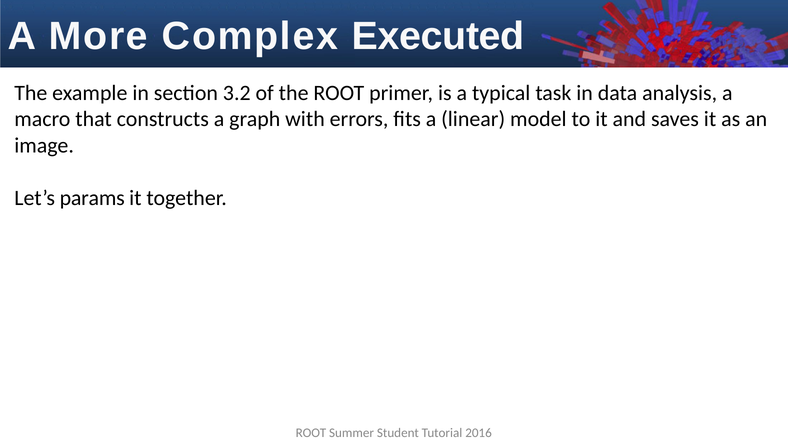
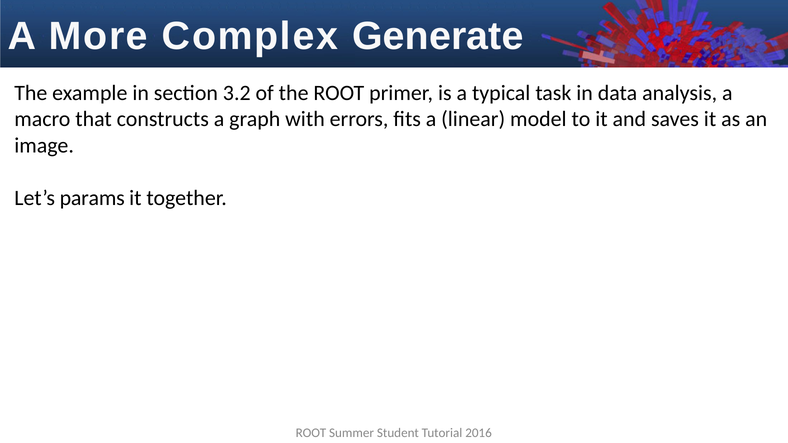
Executed: Executed -> Generate
